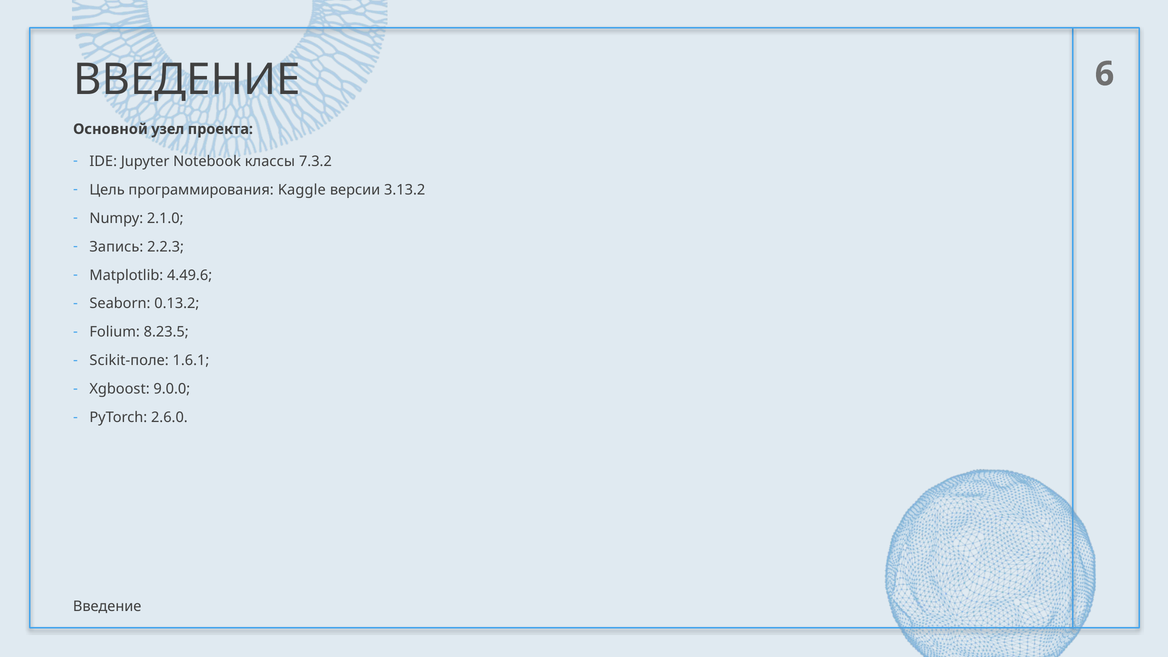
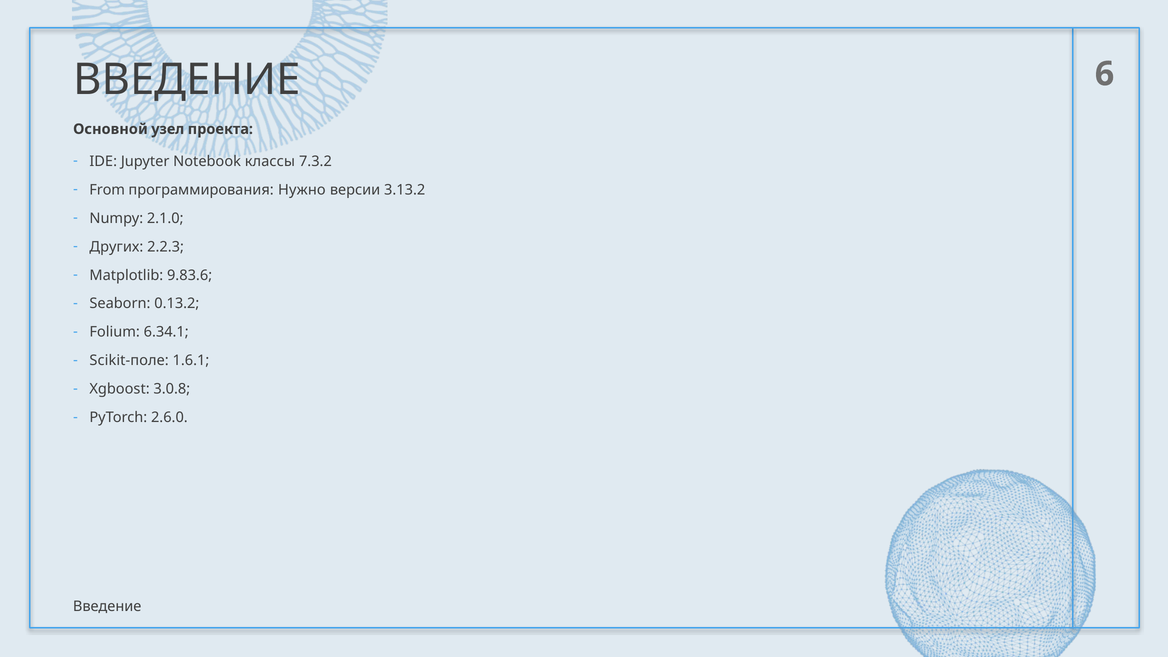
Цель: Цель -> From
Kaggle: Kaggle -> Нужно
Запись: Запись -> Других
4.49.6: 4.49.6 -> 9.83.6
8.23.5: 8.23.5 -> 6.34.1
9.0.0: 9.0.0 -> 3.0.8
